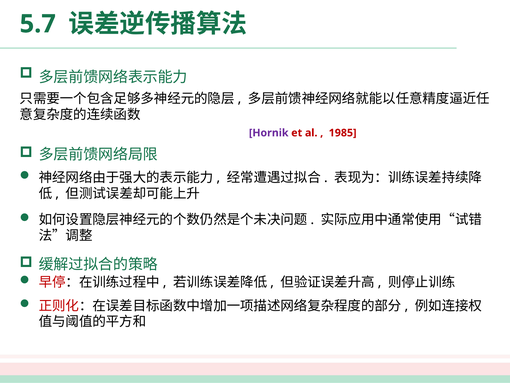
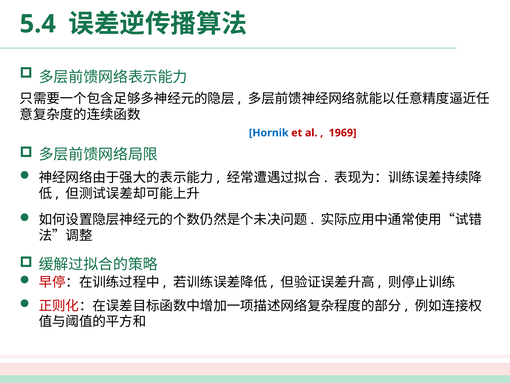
5.7: 5.7 -> 5.4
Hornik colour: purple -> blue
1985: 1985 -> 1969
